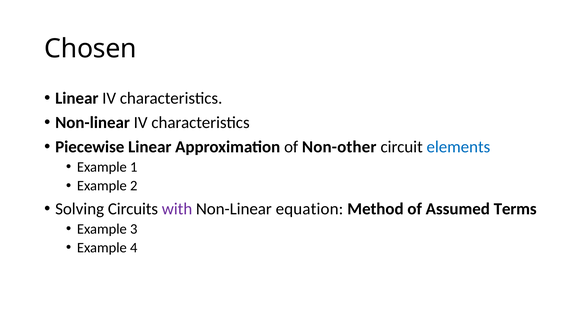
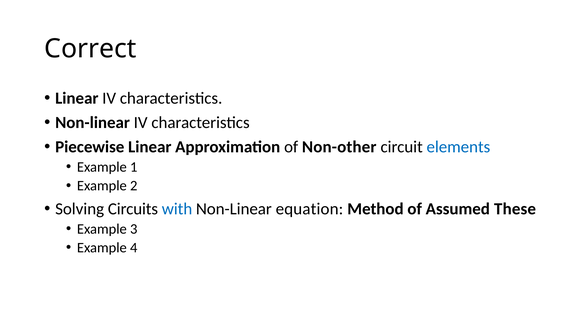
Chosen: Chosen -> Correct
with colour: purple -> blue
Terms: Terms -> These
